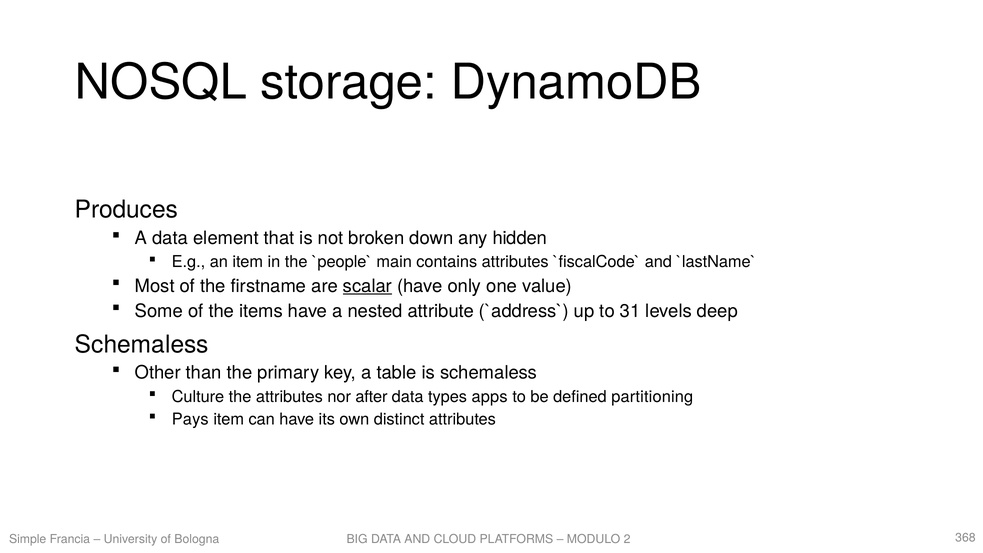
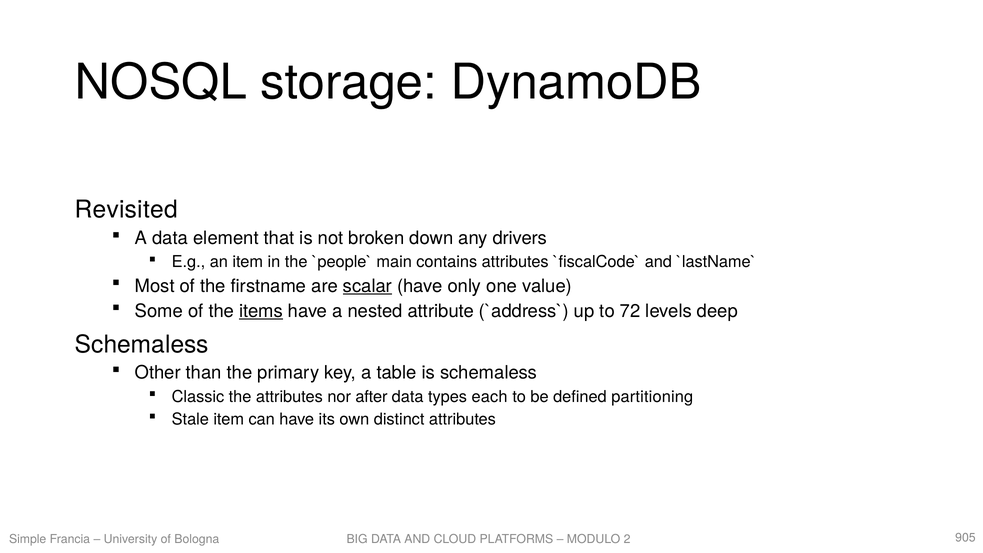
Produces: Produces -> Revisited
hidden: hidden -> drivers
items underline: none -> present
31: 31 -> 72
Culture: Culture -> Classic
apps: apps -> each
Pays: Pays -> Stale
368: 368 -> 905
